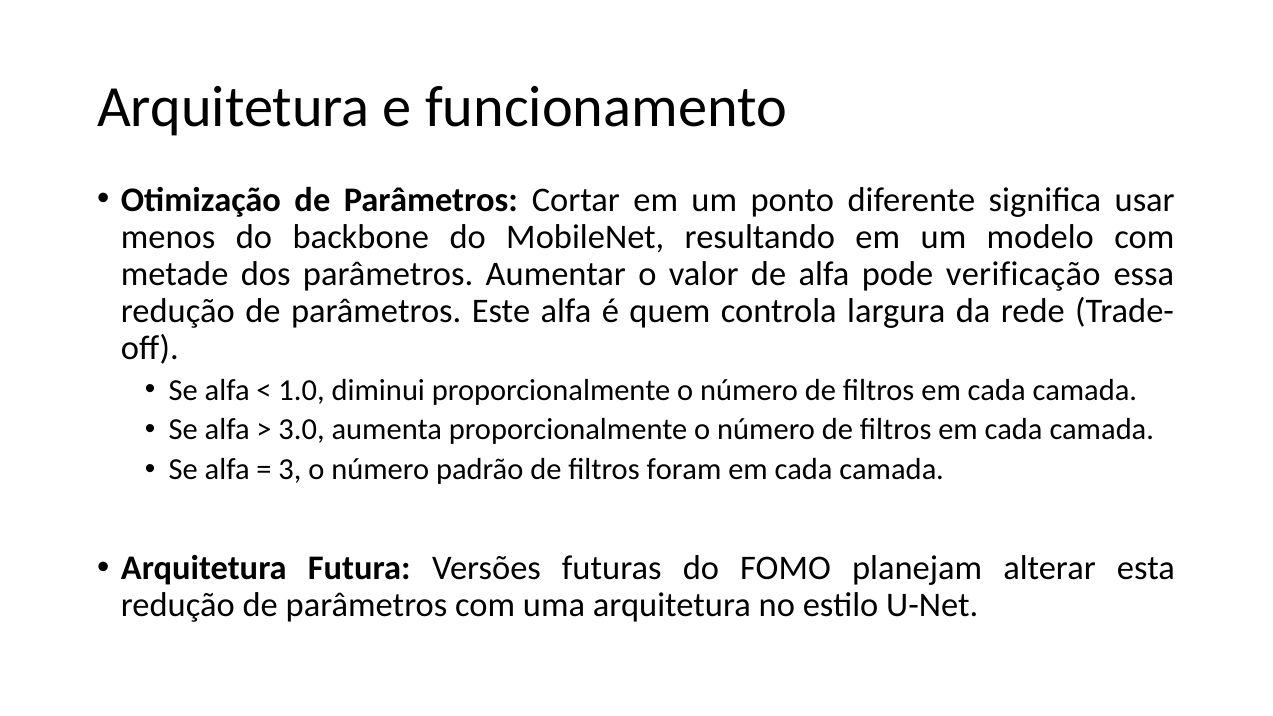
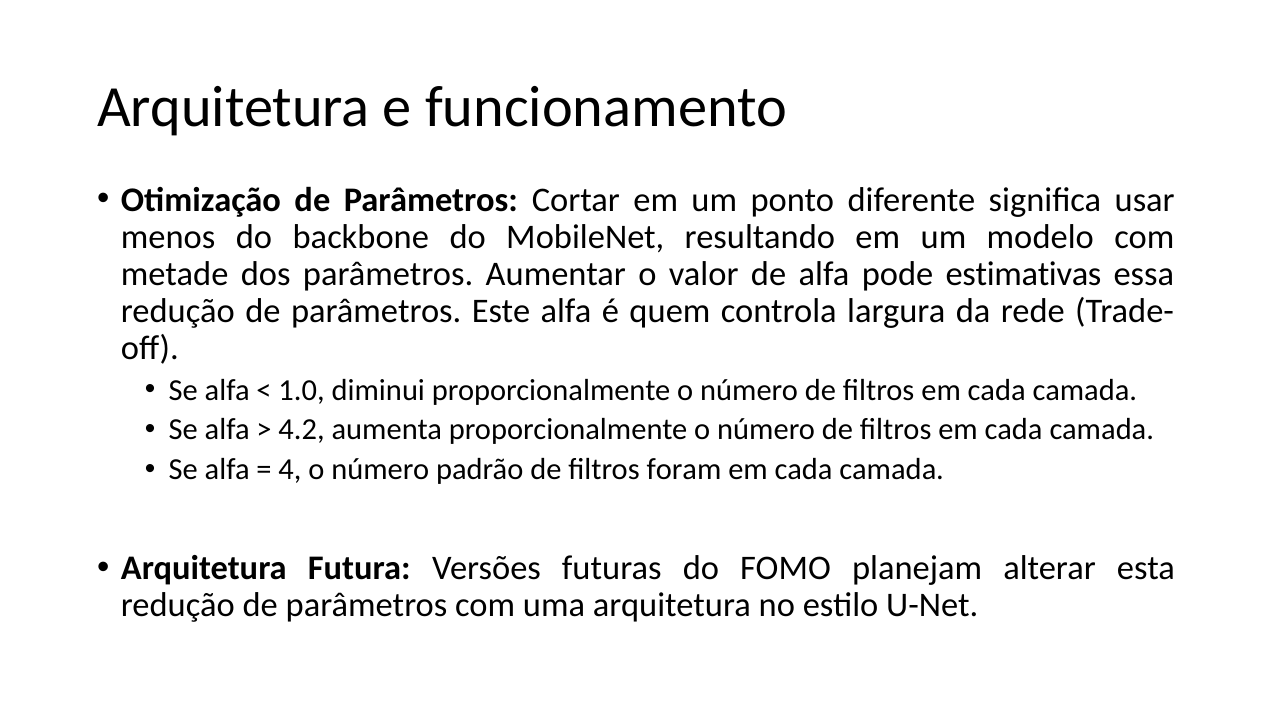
verificação: verificação -> estimativas
3.0: 3.0 -> 4.2
3: 3 -> 4
